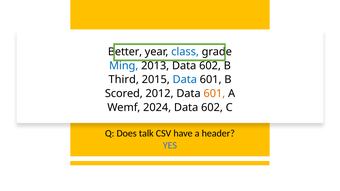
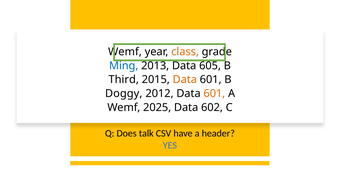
Better at (125, 52): Better -> Wemf
class colour: blue -> orange
2013 Data 602: 602 -> 605
Data at (185, 80) colour: blue -> orange
Scored: Scored -> Doggy
2024: 2024 -> 2025
